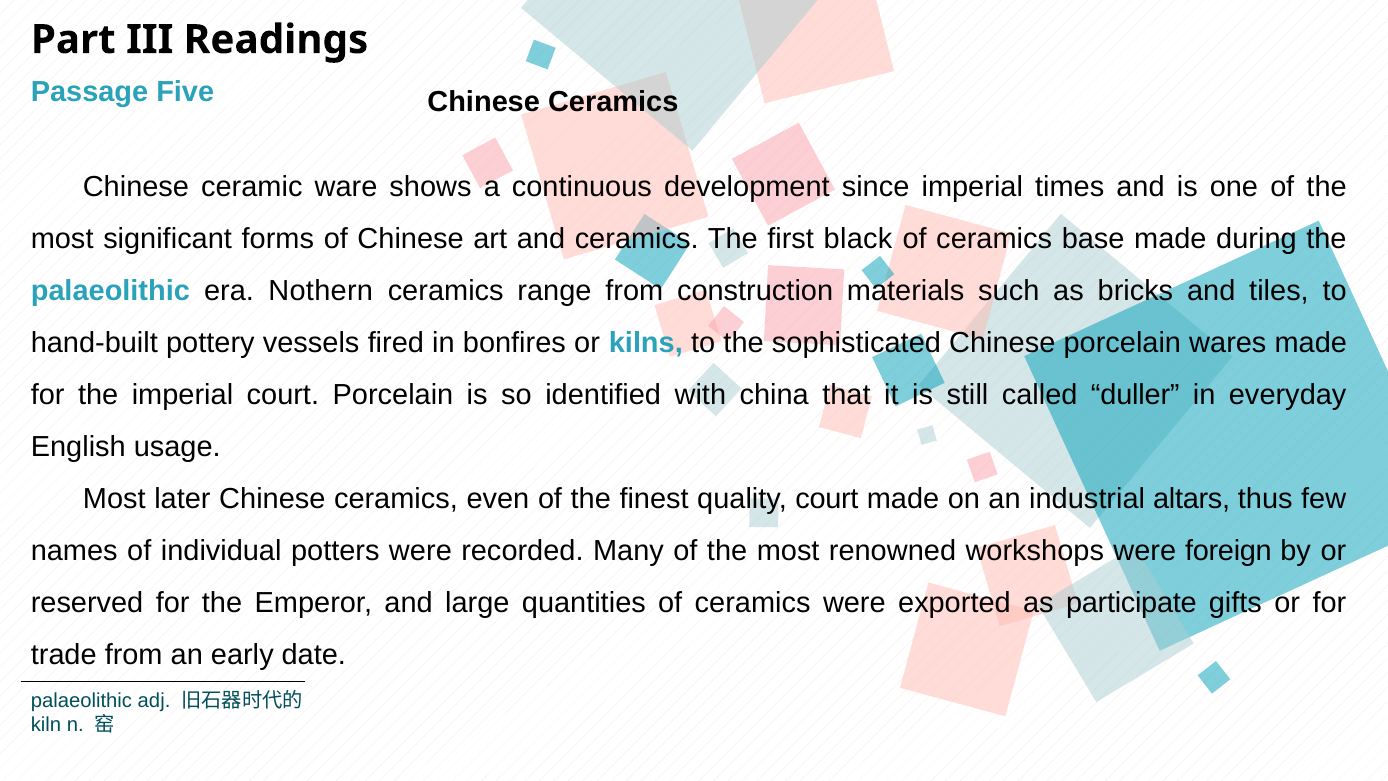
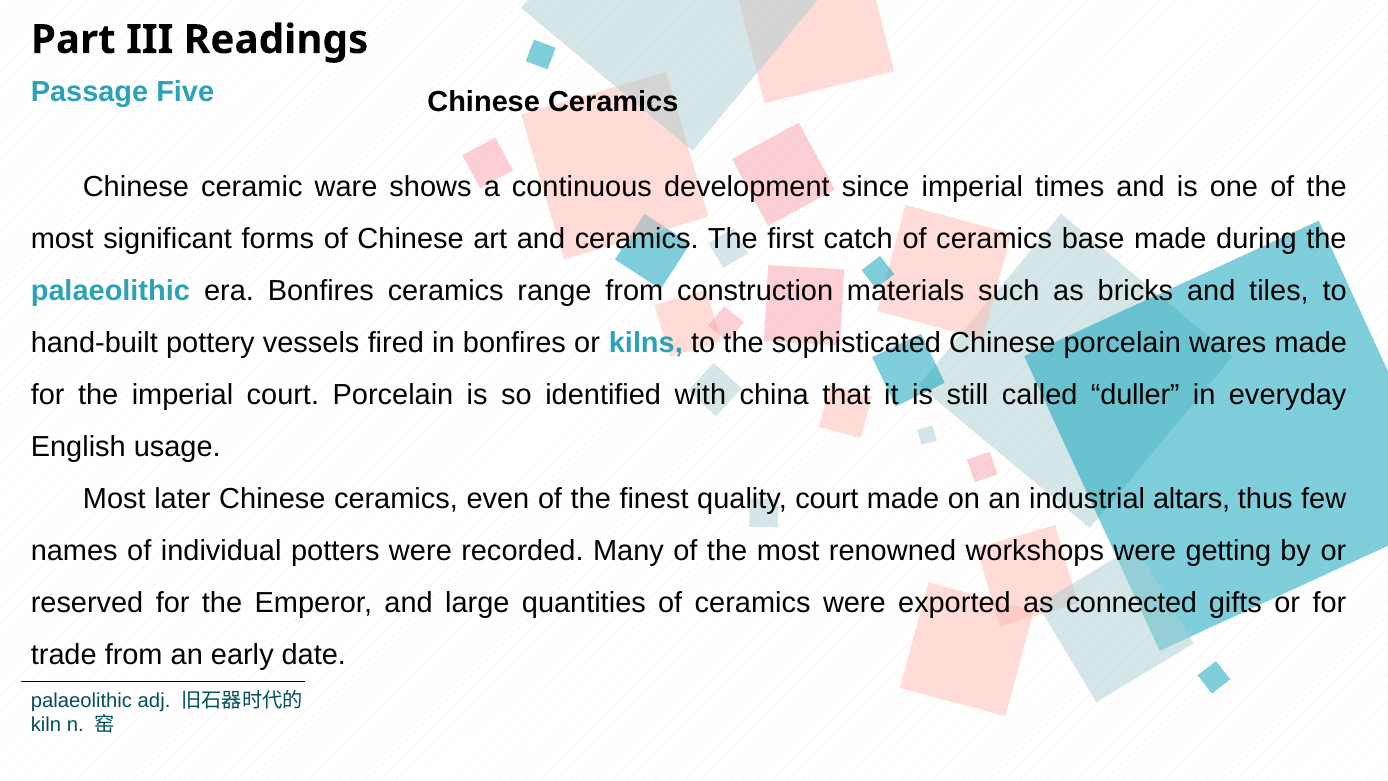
black: black -> catch
era Nothern: Nothern -> Bonfires
foreign: foreign -> getting
participate: participate -> connected
